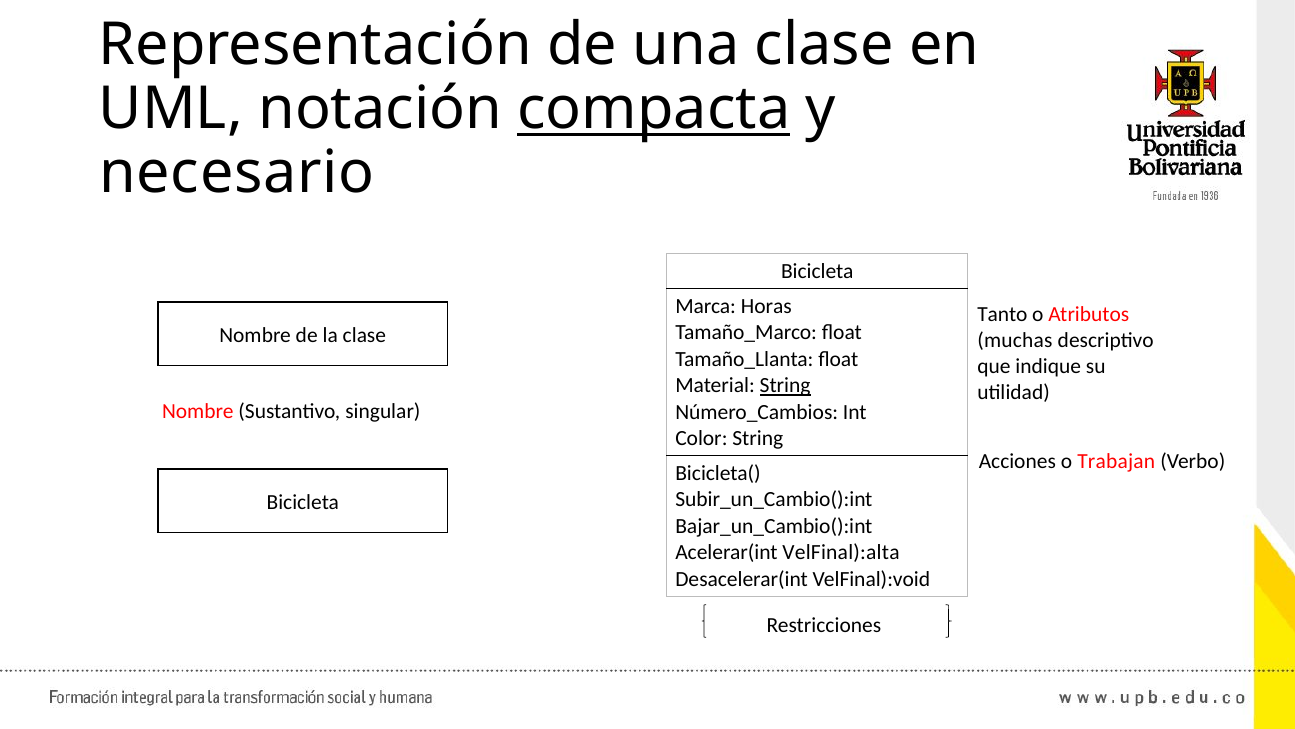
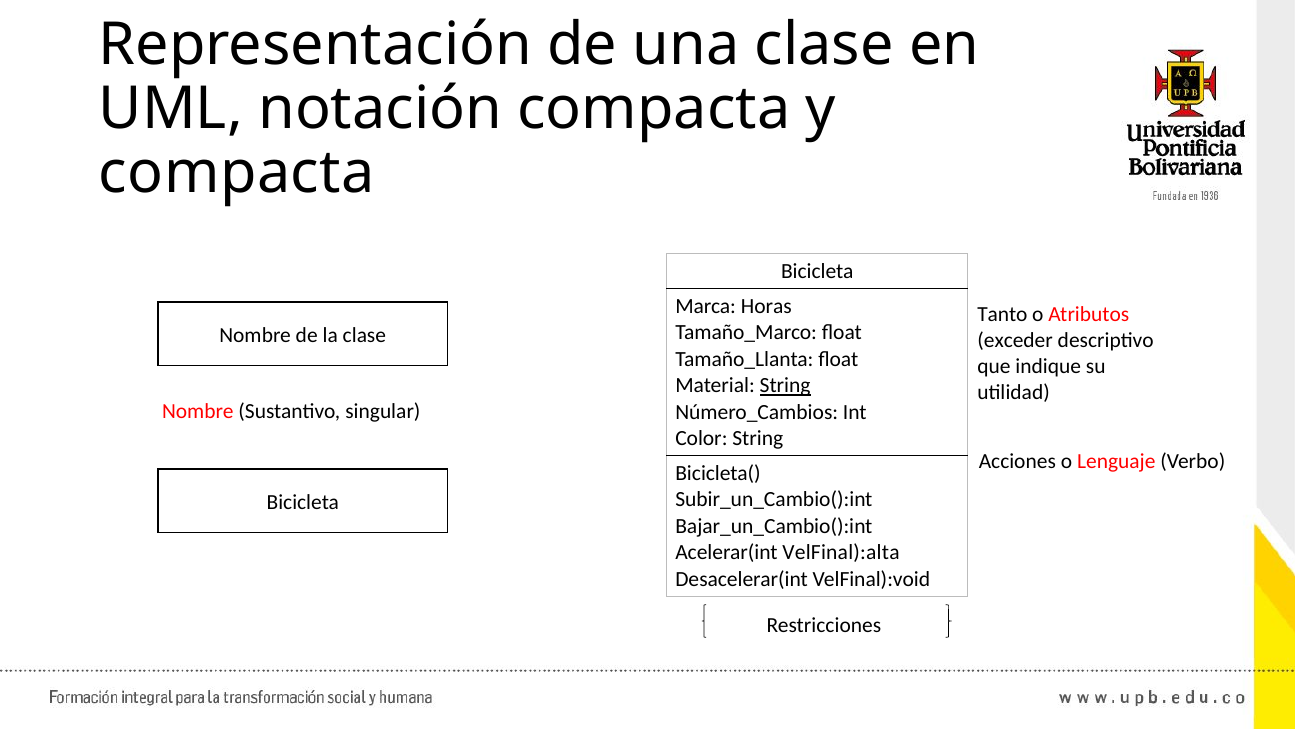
compacta at (654, 109) underline: present -> none
necesario at (237, 173): necesario -> compacta
muchas: muchas -> exceder
Trabajan: Trabajan -> Lenguaje
